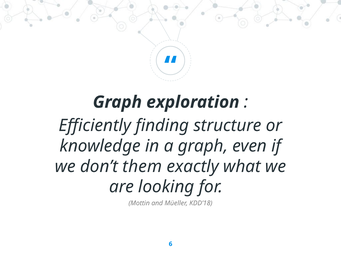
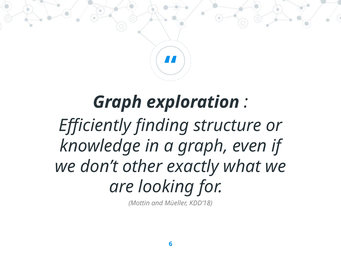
them: them -> other
